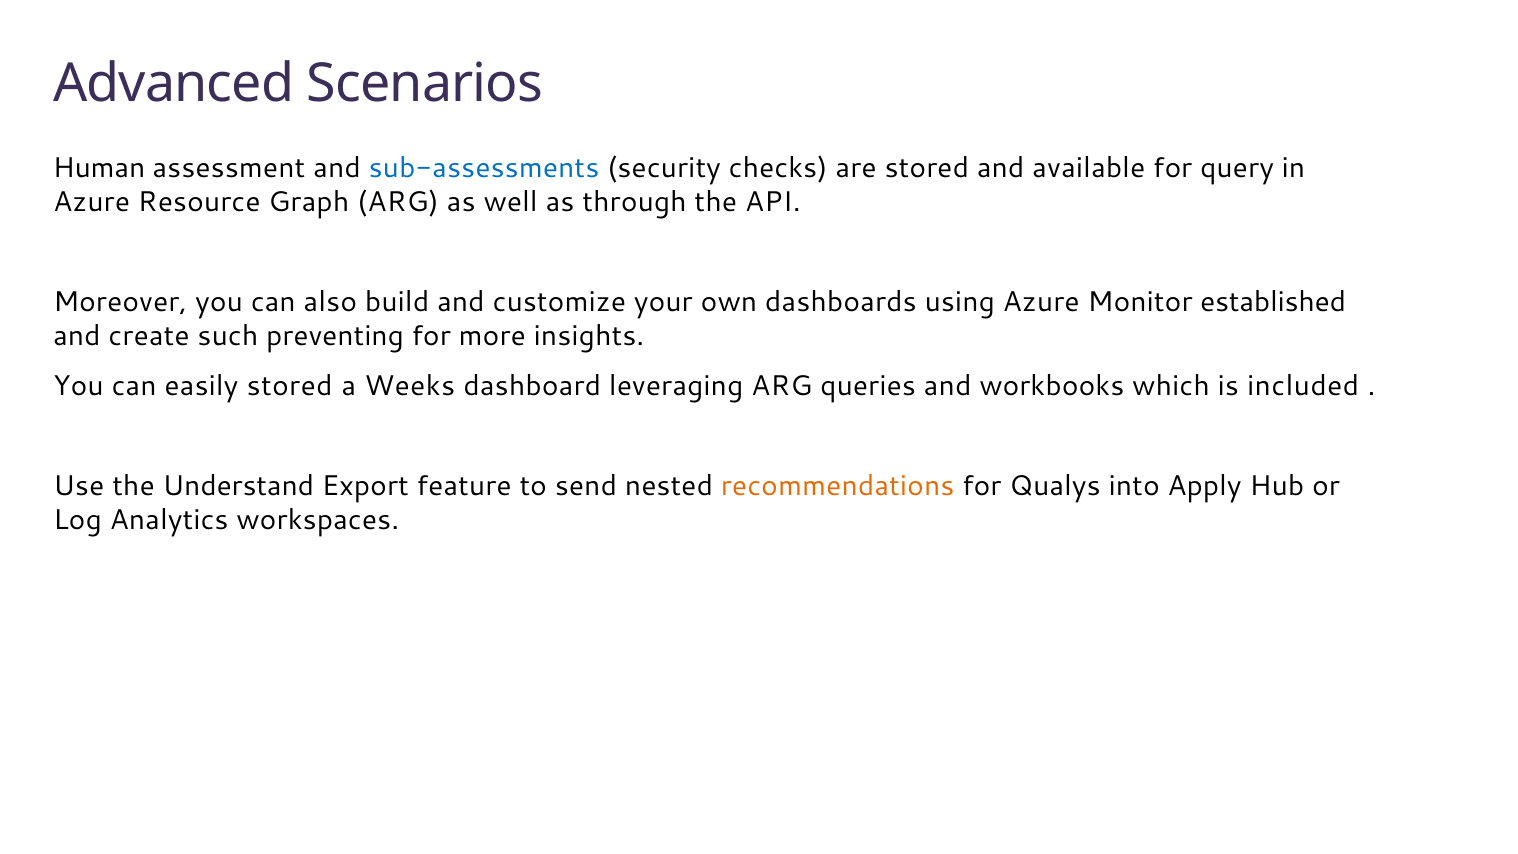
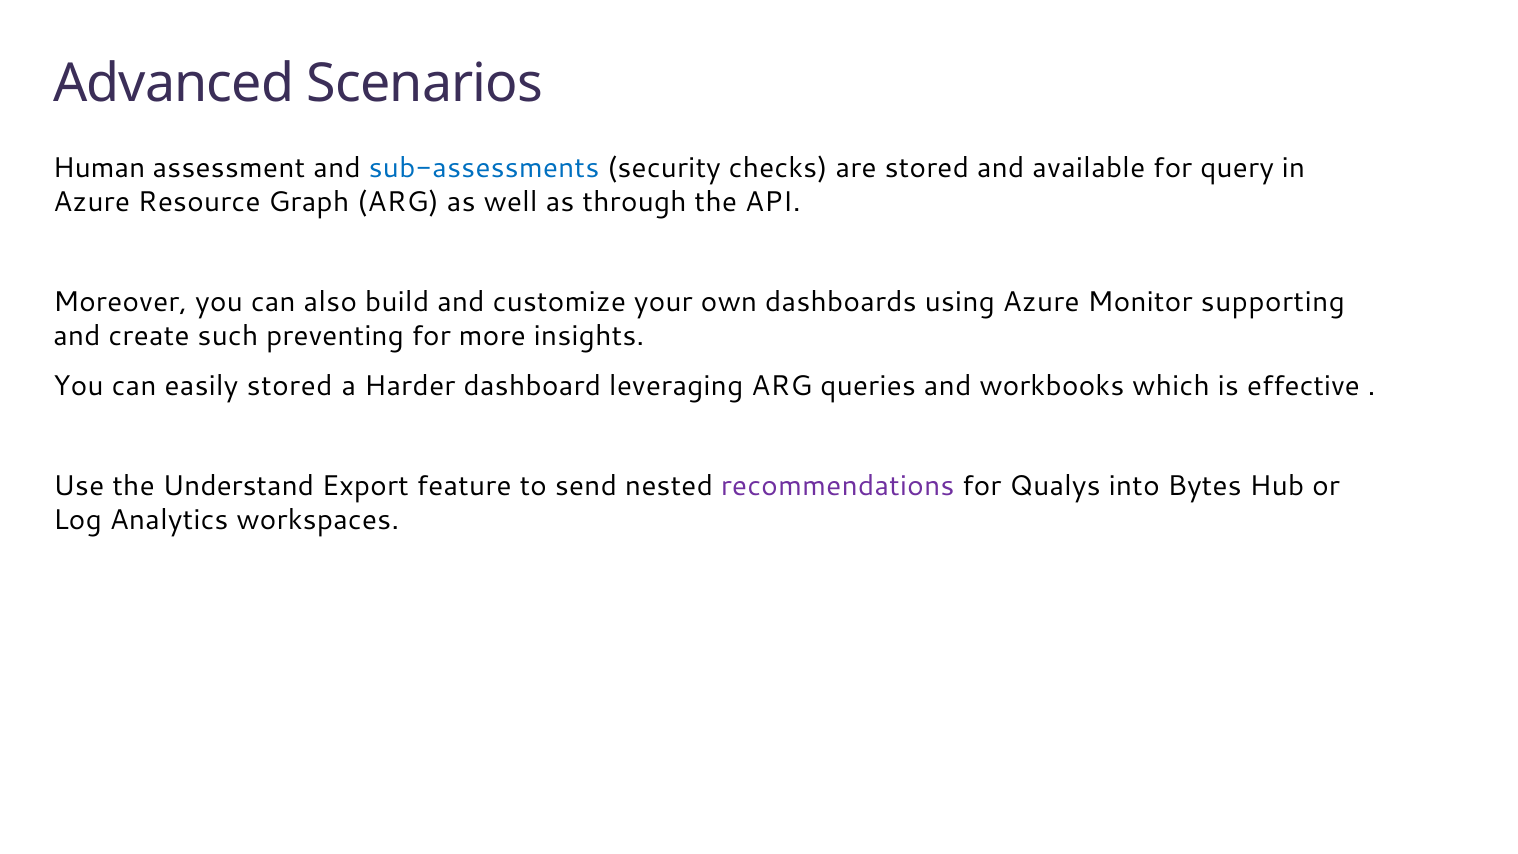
established: established -> supporting
Weeks: Weeks -> Harder
included: included -> effective
recommendations colour: orange -> purple
Apply: Apply -> Bytes
